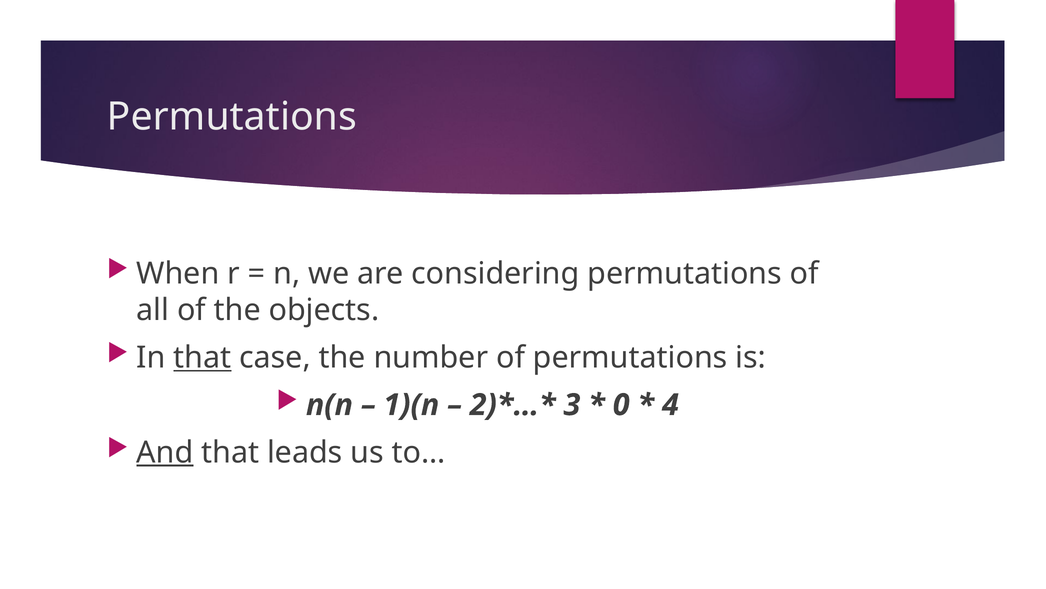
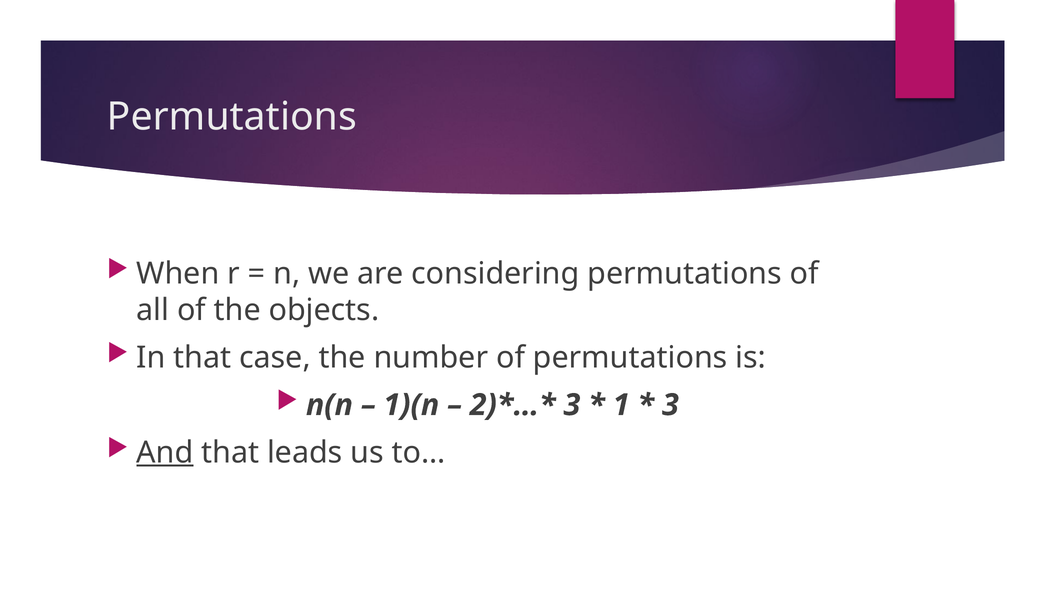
that at (202, 357) underline: present -> none
0: 0 -> 1
4 at (670, 405): 4 -> 3
